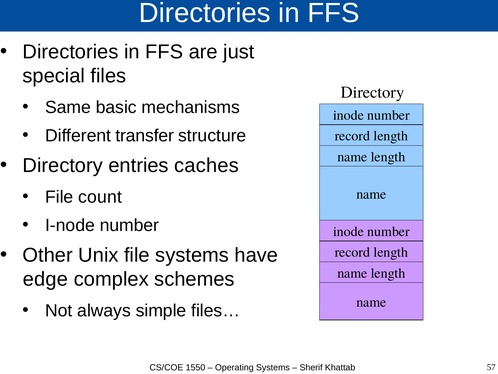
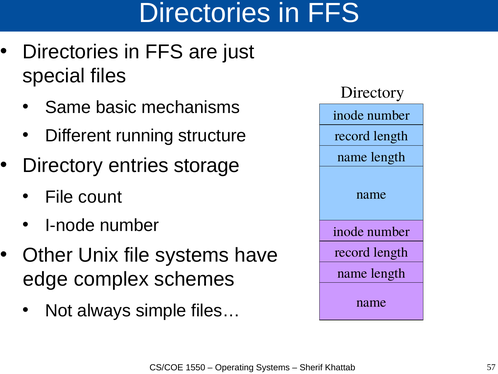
transfer: transfer -> running
caches: caches -> storage
